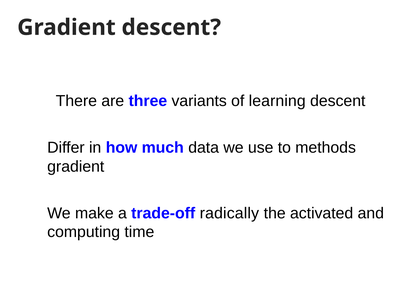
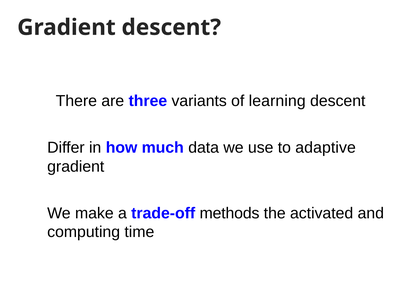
methods: methods -> adaptive
radically: radically -> methods
